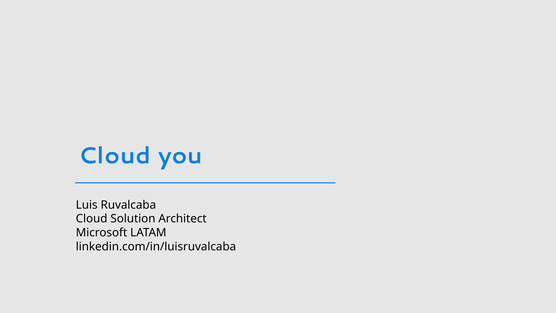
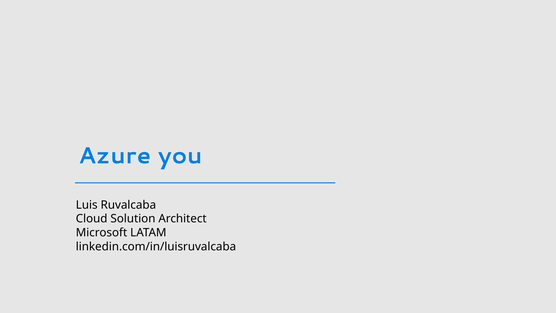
Cloud at (115, 156): Cloud -> Azure
